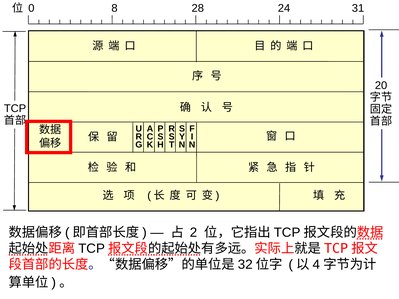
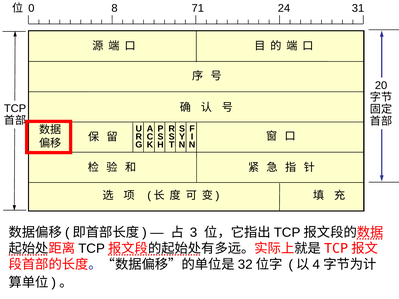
28: 28 -> 71
2: 2 -> 3
